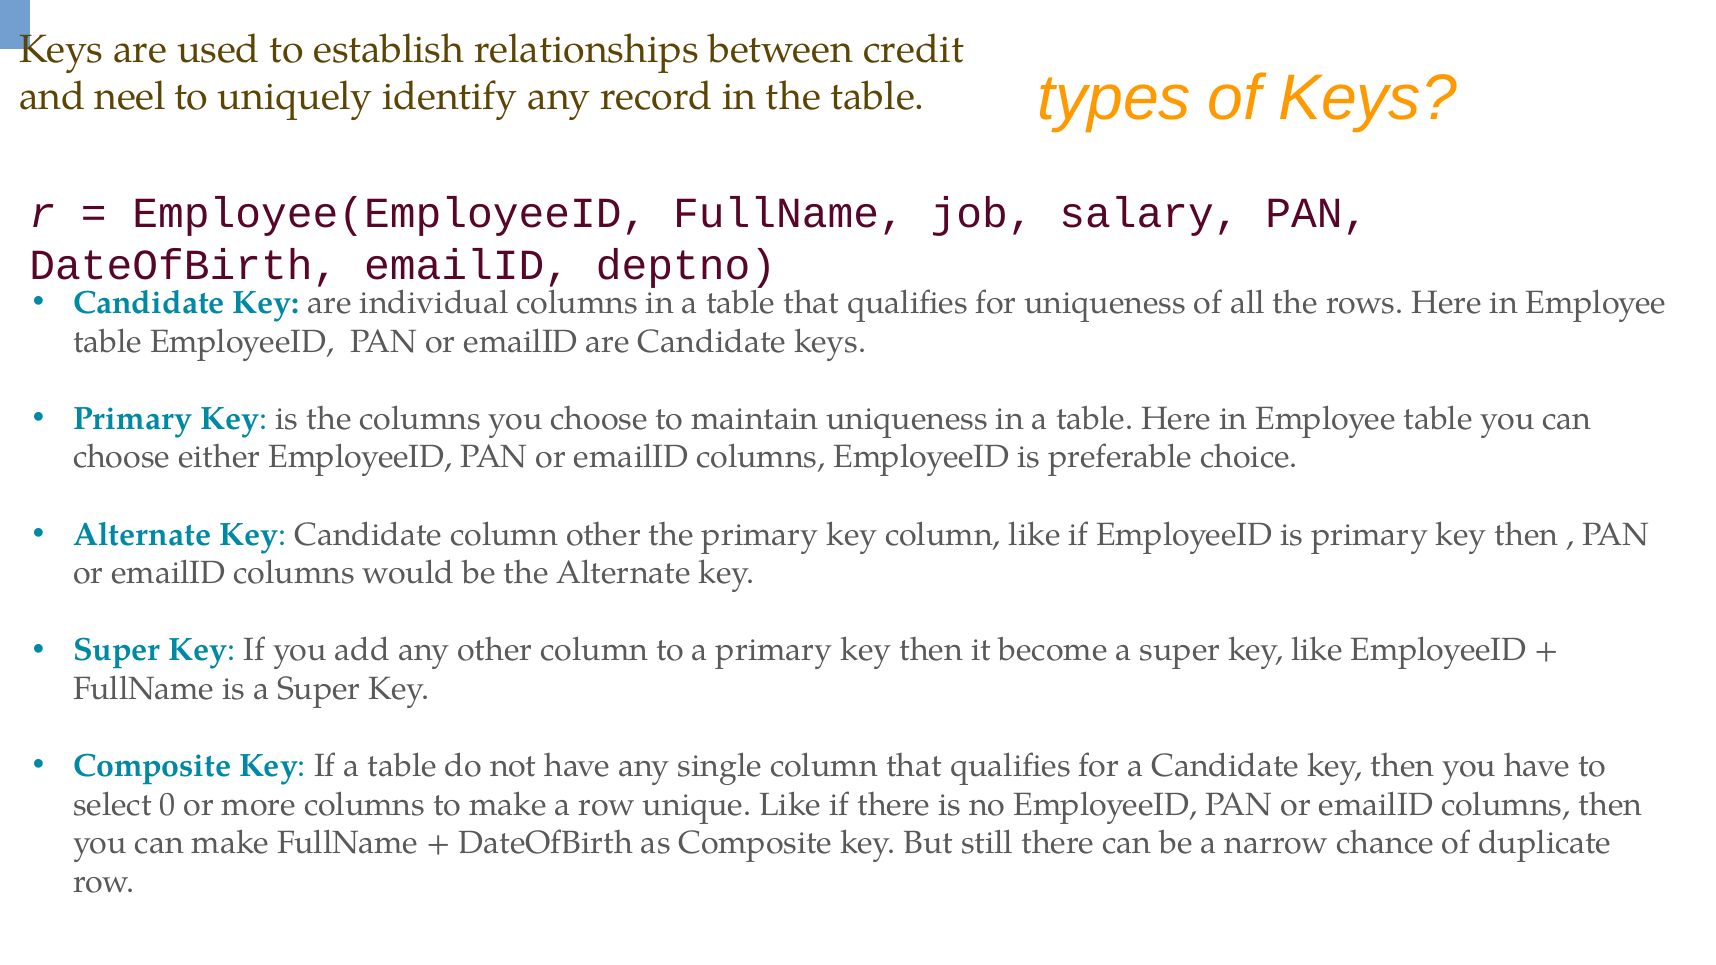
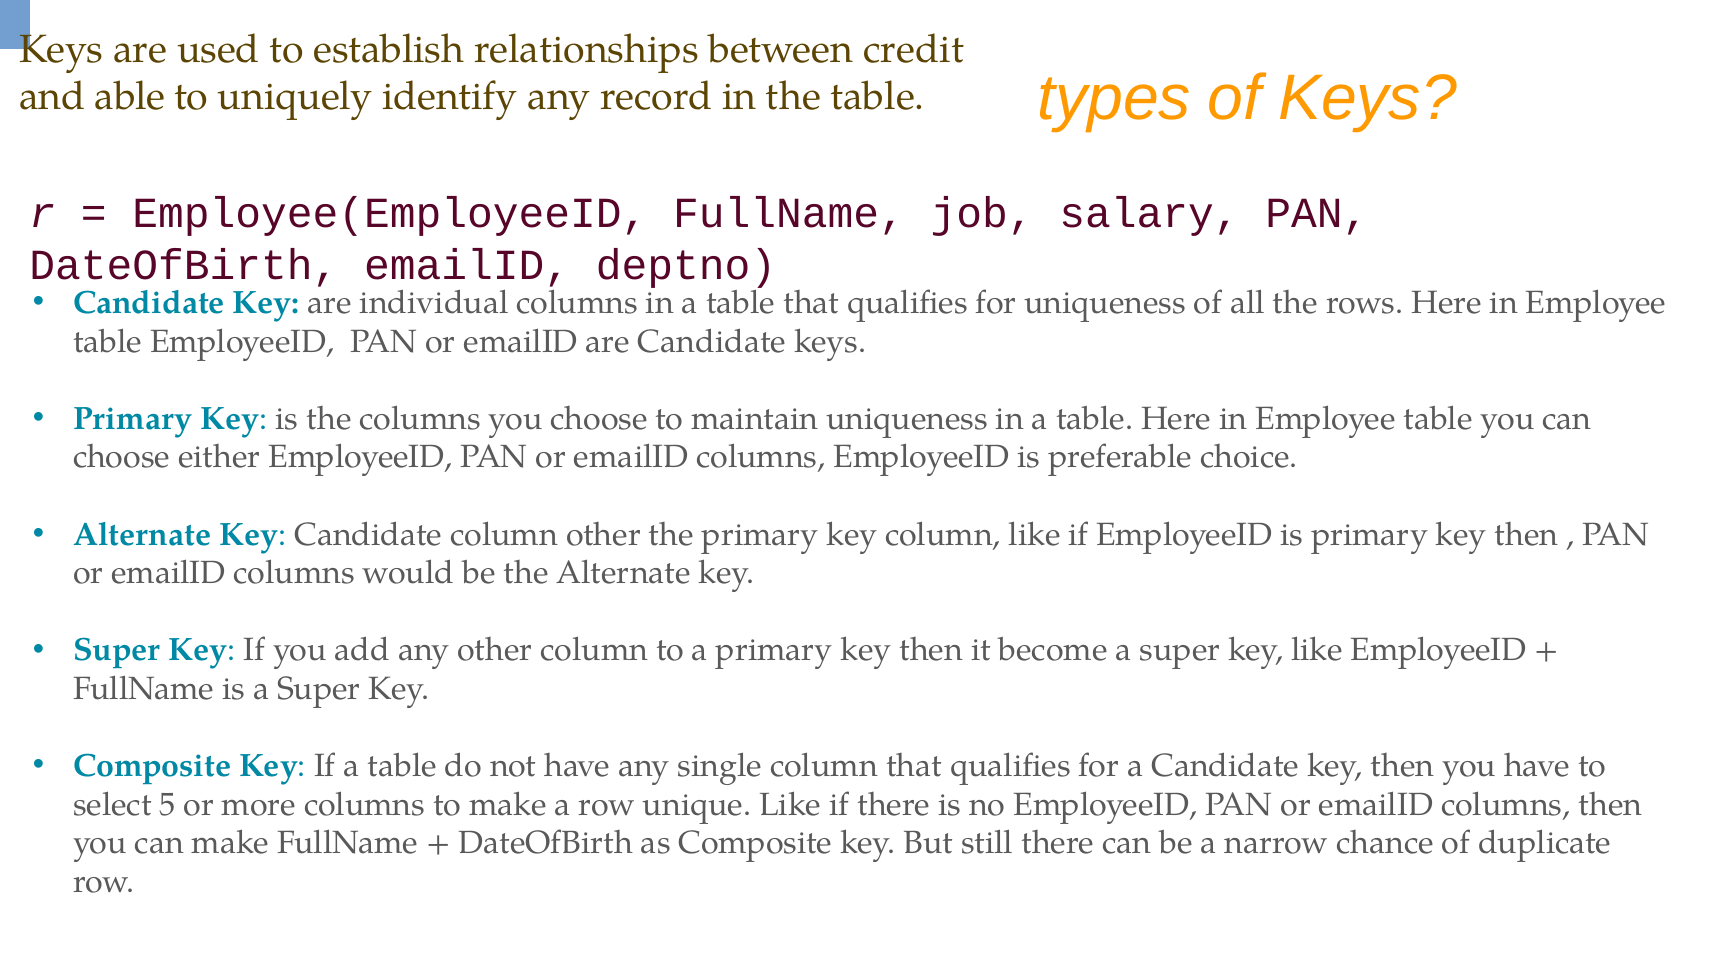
neel: neel -> able
0: 0 -> 5
